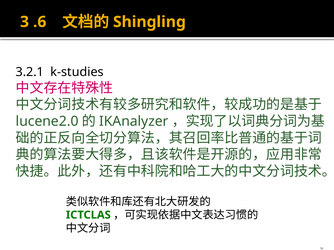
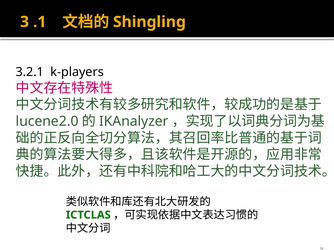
.6: .6 -> .1
k-studies: k-studies -> k-players
